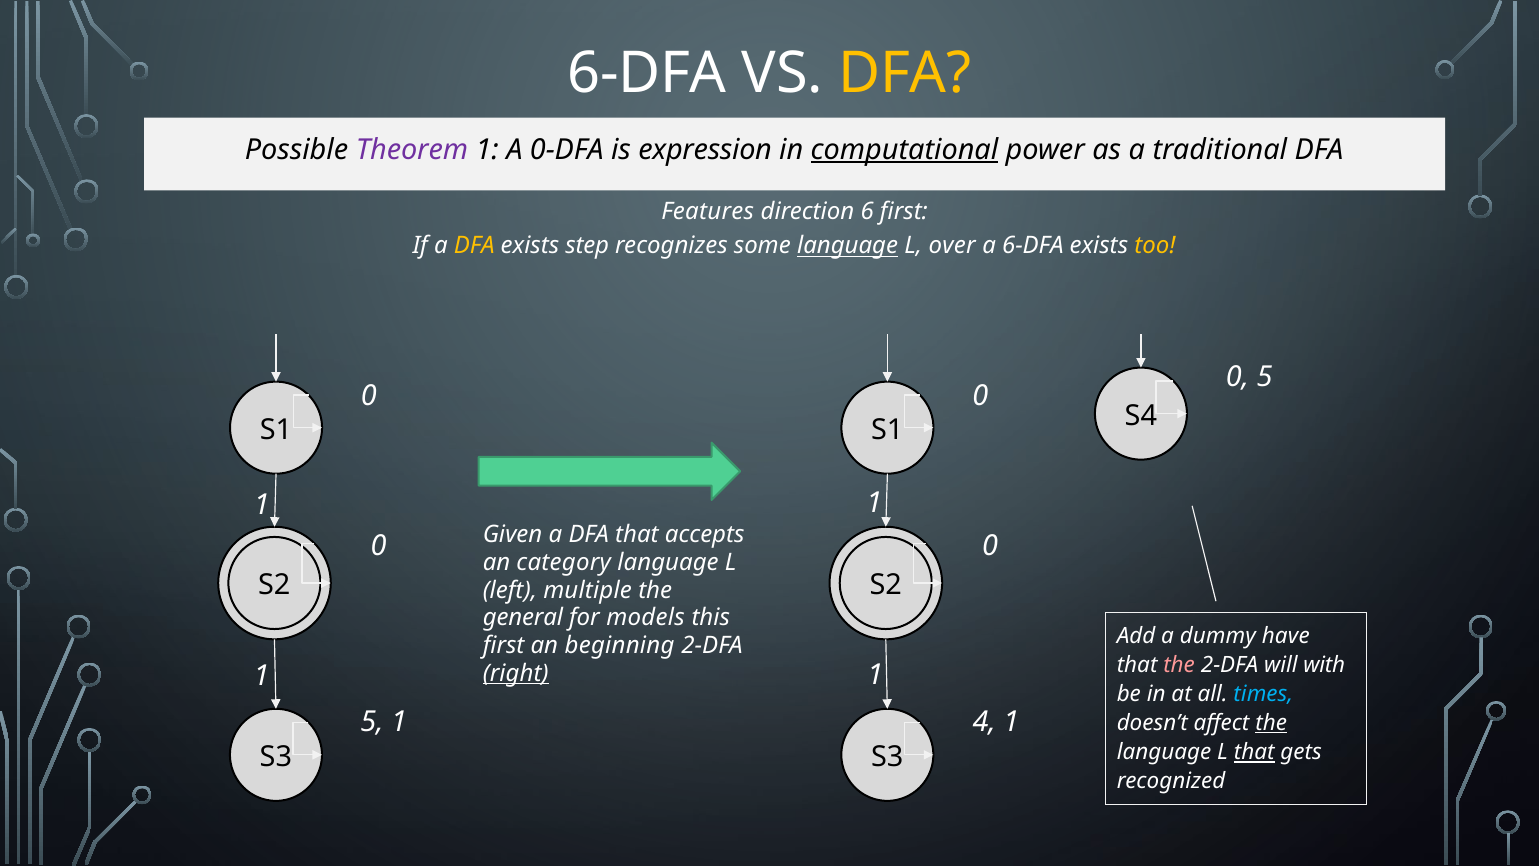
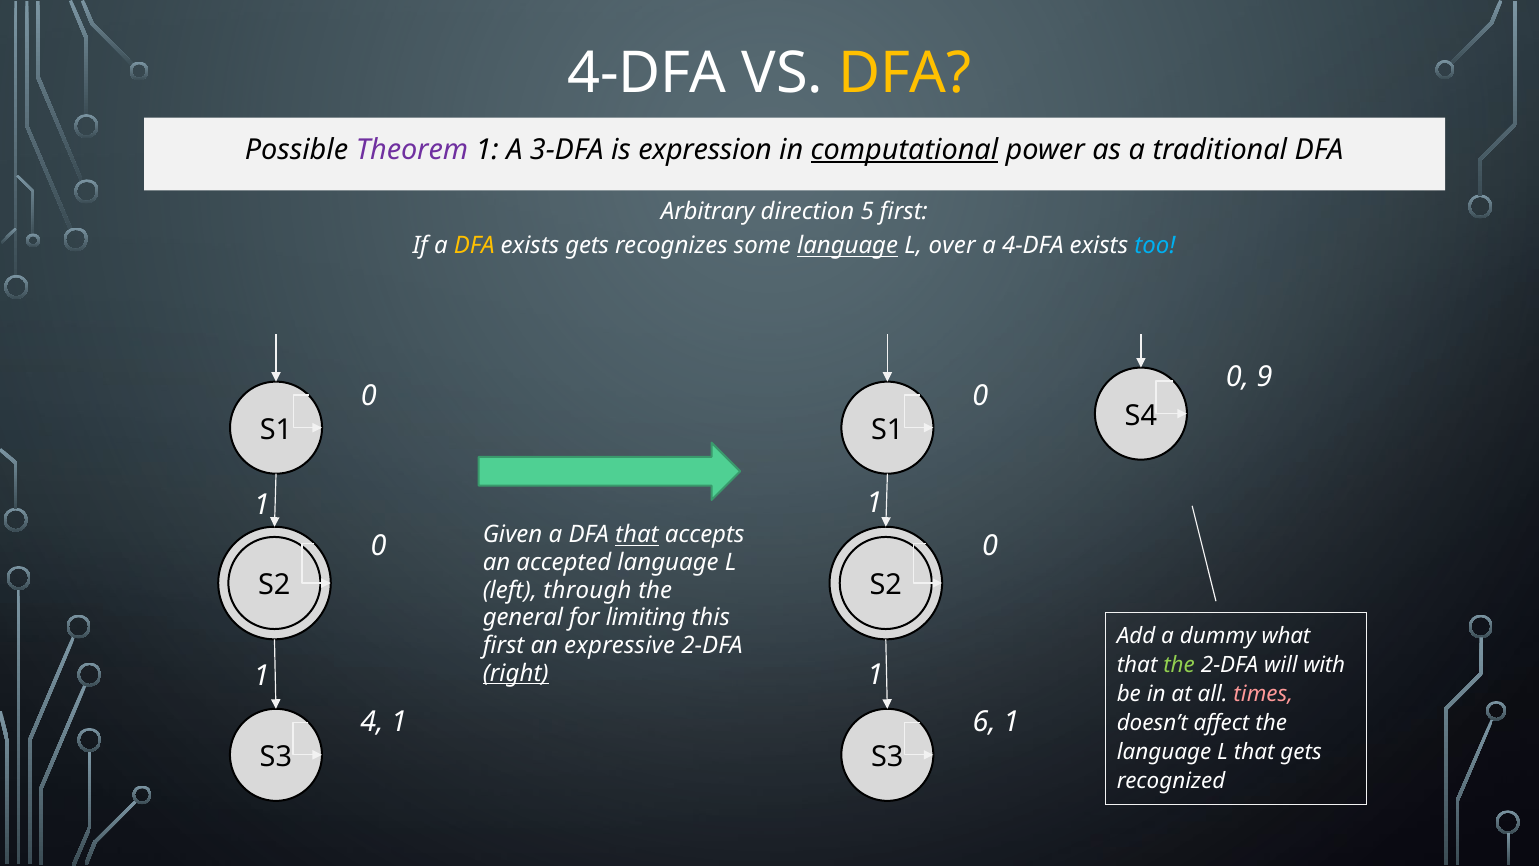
6-DFA at (647, 74): 6-DFA -> 4-DFA
0-DFA: 0-DFA -> 3-DFA
Features: Features -> Arbitrary
6: 6 -> 5
exists step: step -> gets
a 6-DFA: 6-DFA -> 4-DFA
too colour: yellow -> light blue
0 5: 5 -> 9
that at (637, 535) underline: none -> present
category: category -> accepted
multiple: multiple -> through
models: models -> limiting
have: have -> what
beginning: beginning -> expressive
the at (1179, 665) colour: pink -> light green
times colour: light blue -> pink
5 at (372, 722): 5 -> 4
4: 4 -> 6
the at (1271, 723) underline: present -> none
that at (1254, 752) underline: present -> none
